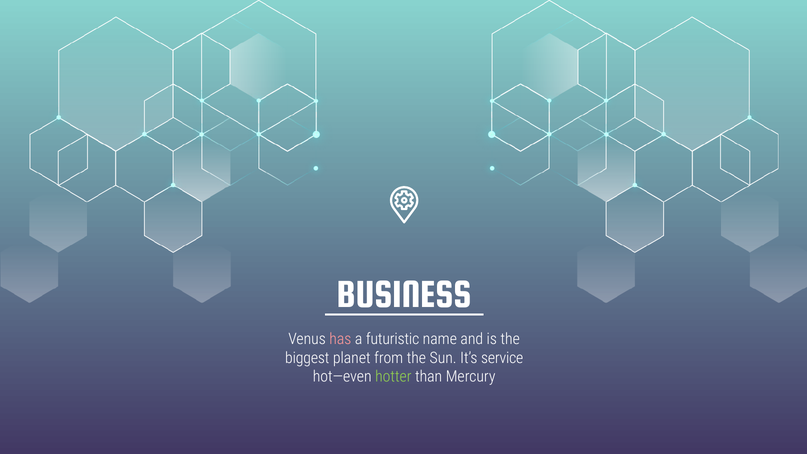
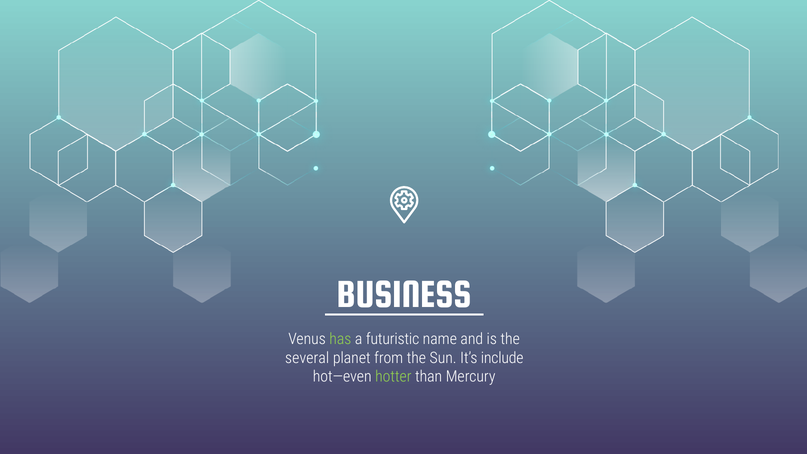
has colour: pink -> light green
biggest: biggest -> several
service: service -> include
